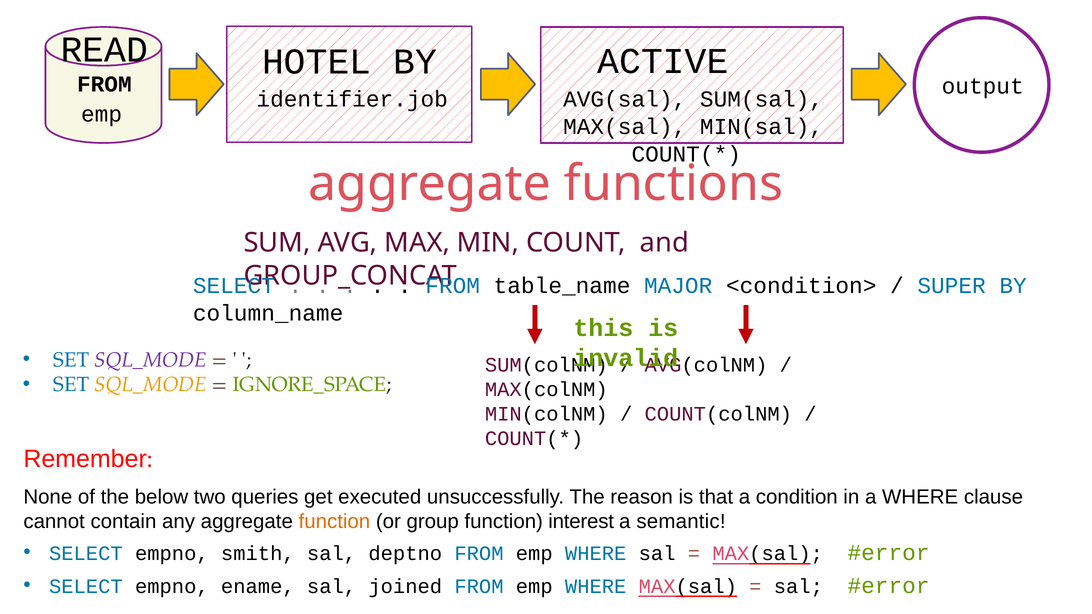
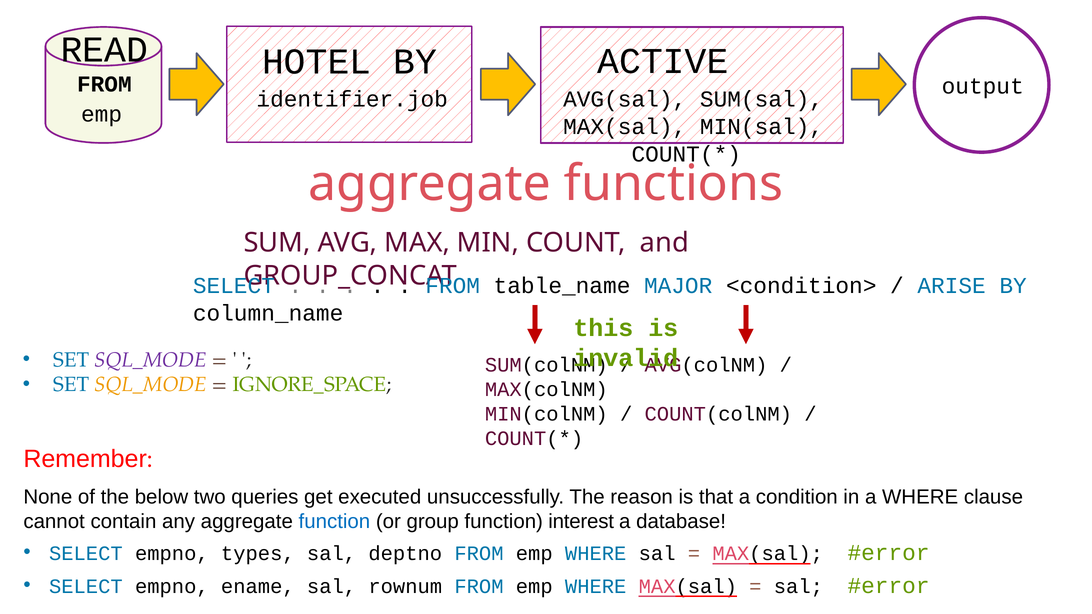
SUPER: SUPER -> ARISE
function at (334, 522) colour: orange -> blue
semantic: semantic -> database
smith: smith -> types
joined: joined -> rownum
